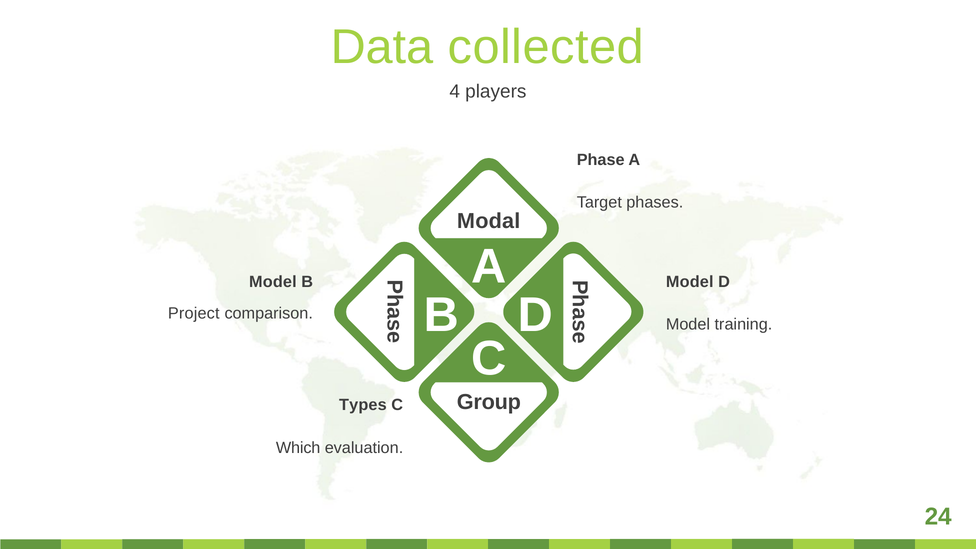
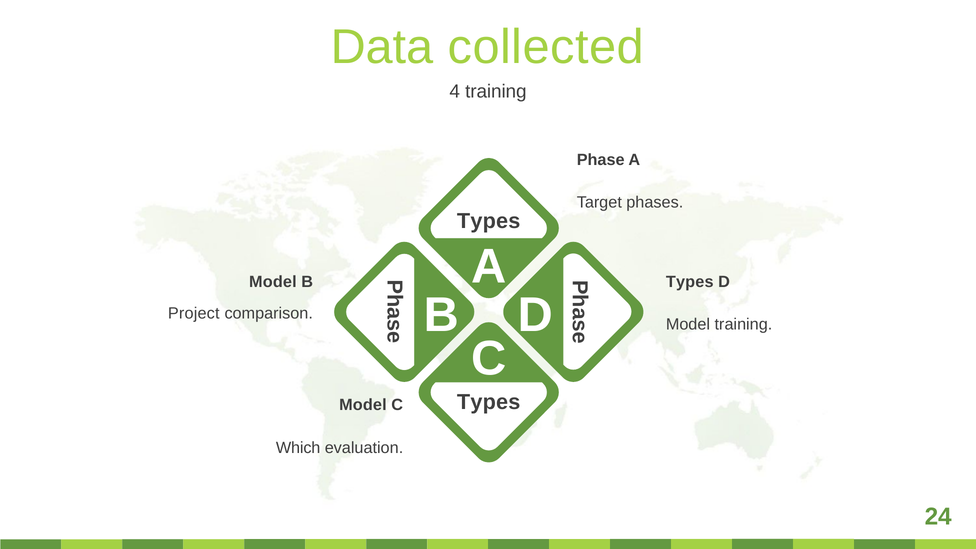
4 players: players -> training
Modal at (489, 221): Modal -> Types
Model at (690, 282): Model -> Types
Group at (489, 402): Group -> Types
Types at (363, 405): Types -> Model
